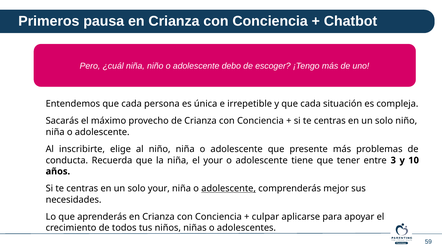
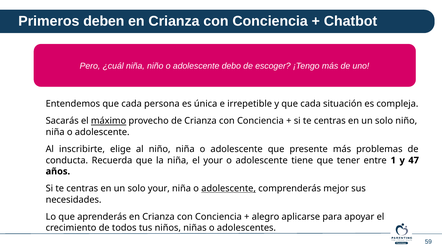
pausa: pausa -> deben
máximo underline: none -> present
3: 3 -> 1
10: 10 -> 47
culpar: culpar -> alegro
